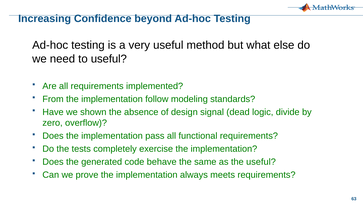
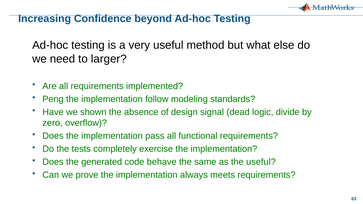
to useful: useful -> larger
From: From -> Peng
